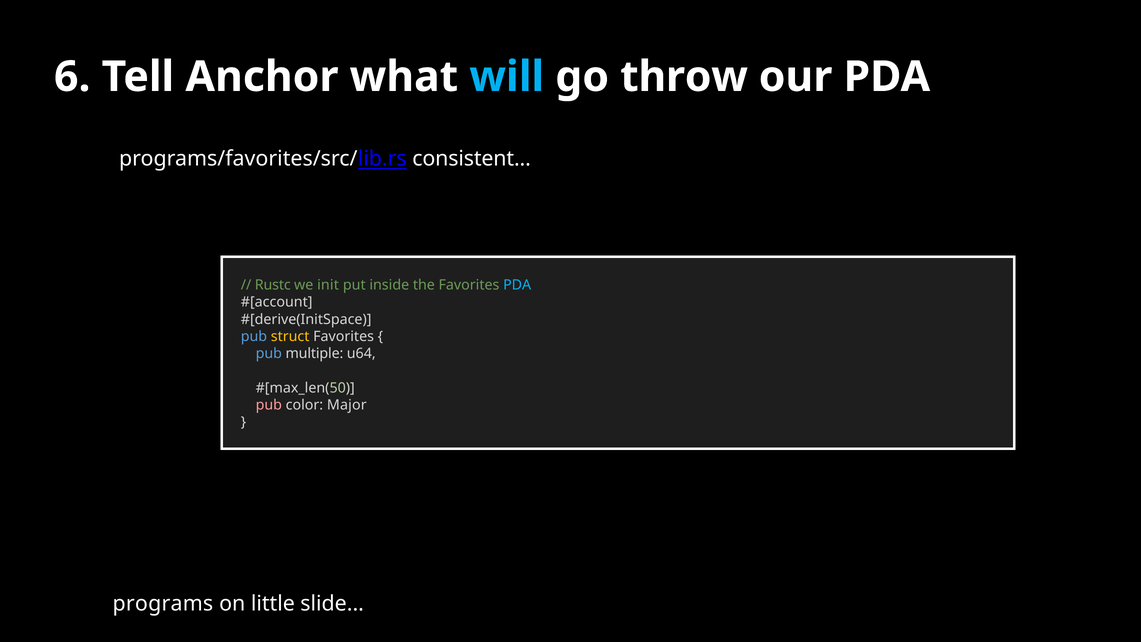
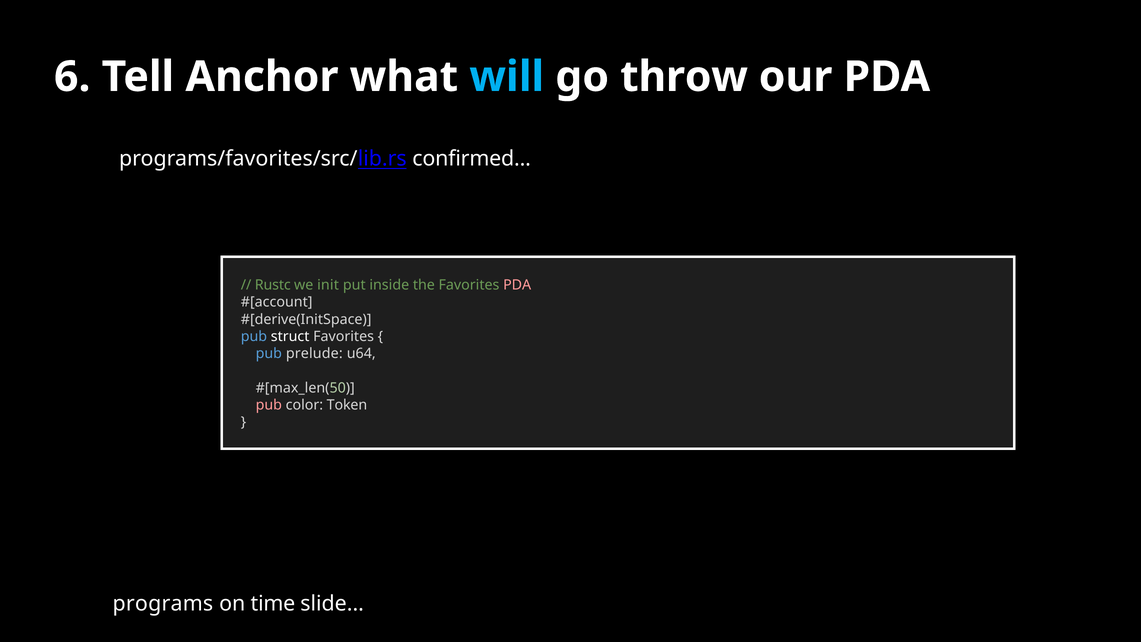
consistent: consistent -> confirmed
PDA at (517, 285) colour: light blue -> pink
struct colour: yellow -> white
multiple: multiple -> prelude
Major: Major -> Token
little: little -> time
